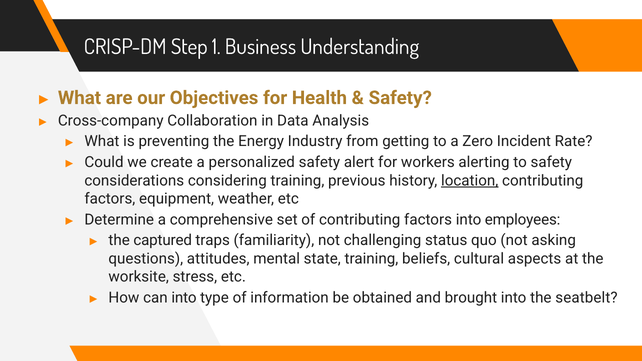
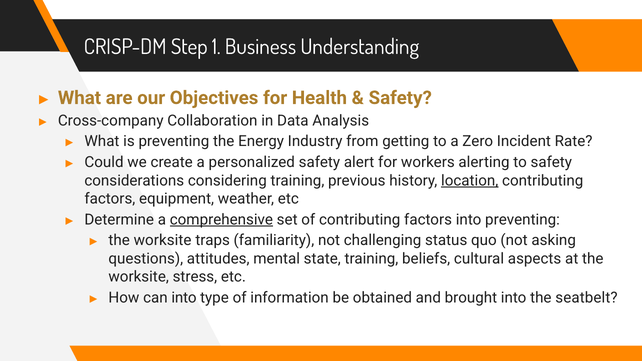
comprehensive underline: none -> present
into employees: employees -> preventing
captured at (163, 241): captured -> worksite
